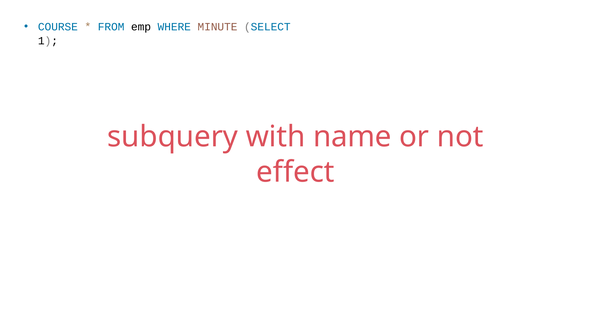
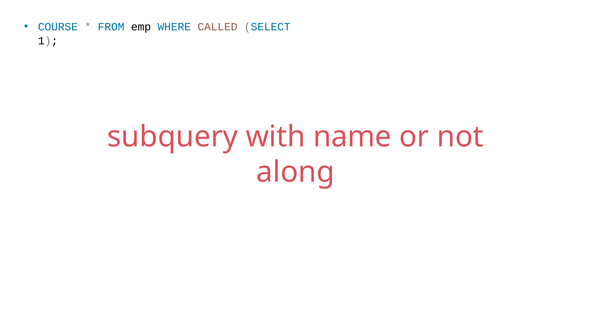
MINUTE: MINUTE -> CALLED
effect: effect -> along
